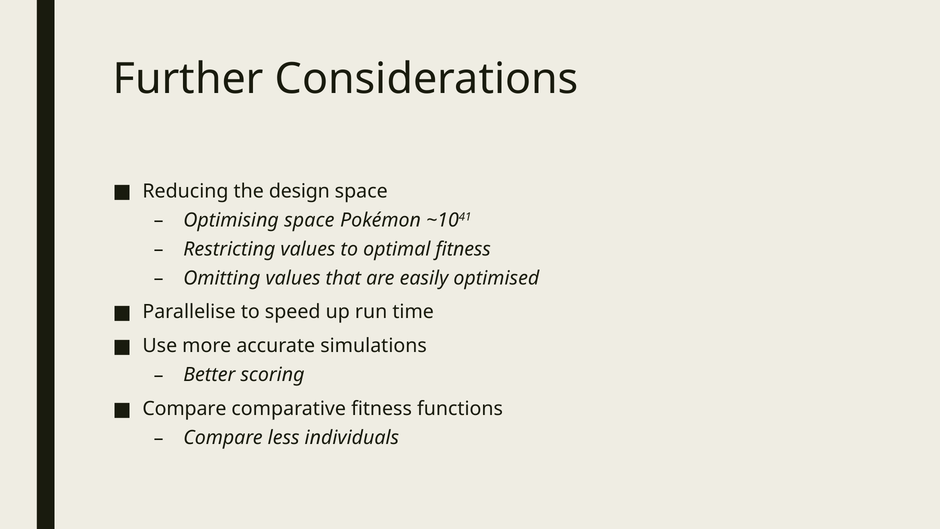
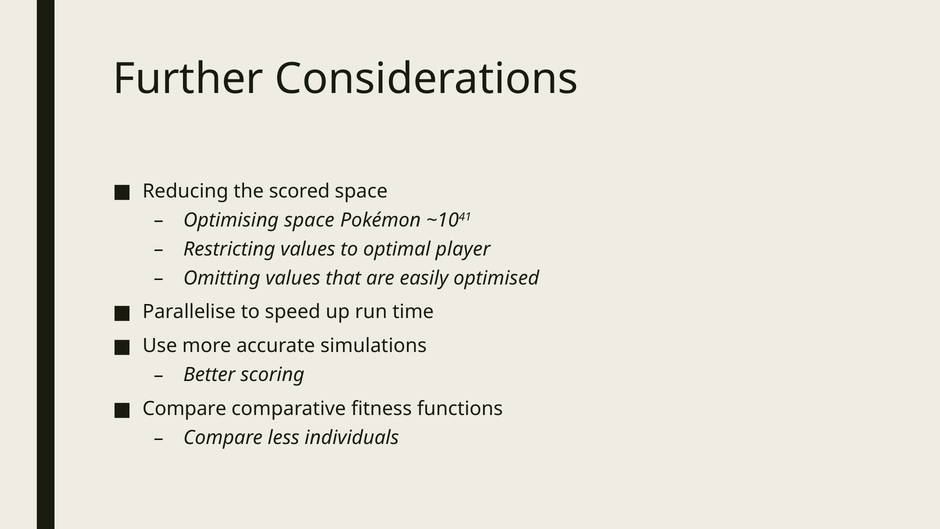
design: design -> scored
optimal fitness: fitness -> player
